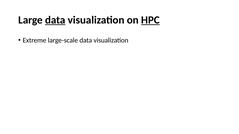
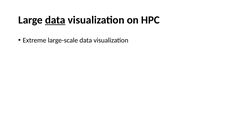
HPC underline: present -> none
